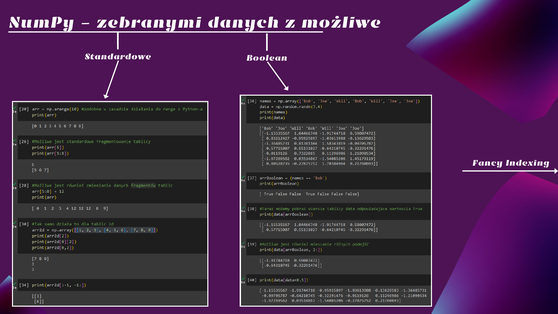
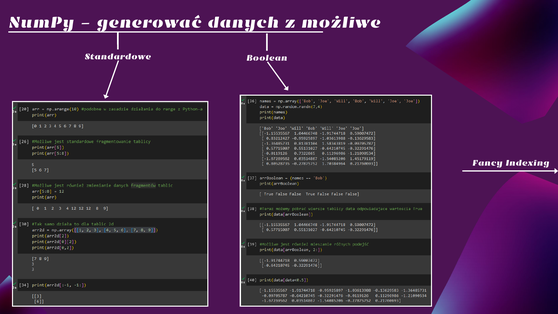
zebranymi: zebranymi -> generować
